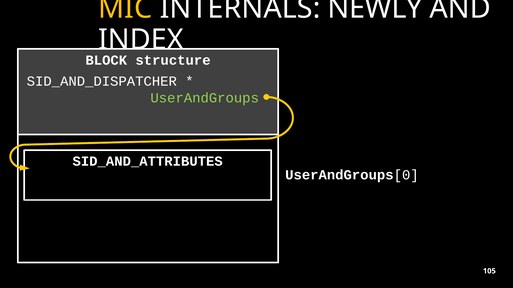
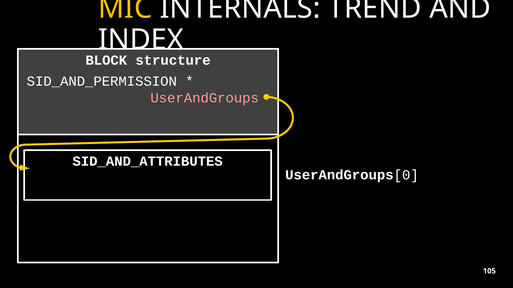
NEWLY: NEWLY -> TREND
SID_AND_DISPATCHER: SID_AND_DISPATCHER -> SID_AND_PERMISSION
UserAndGroups colour: light green -> pink
